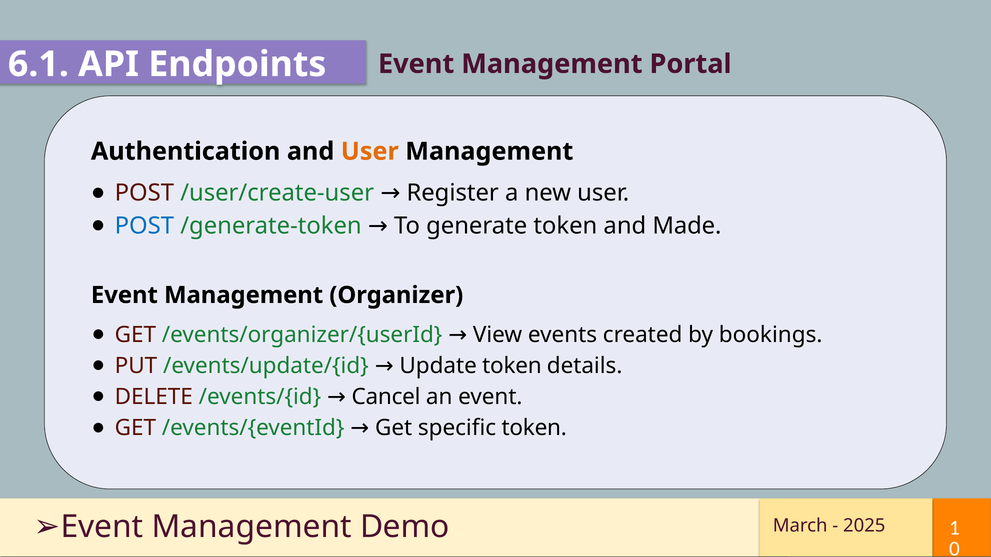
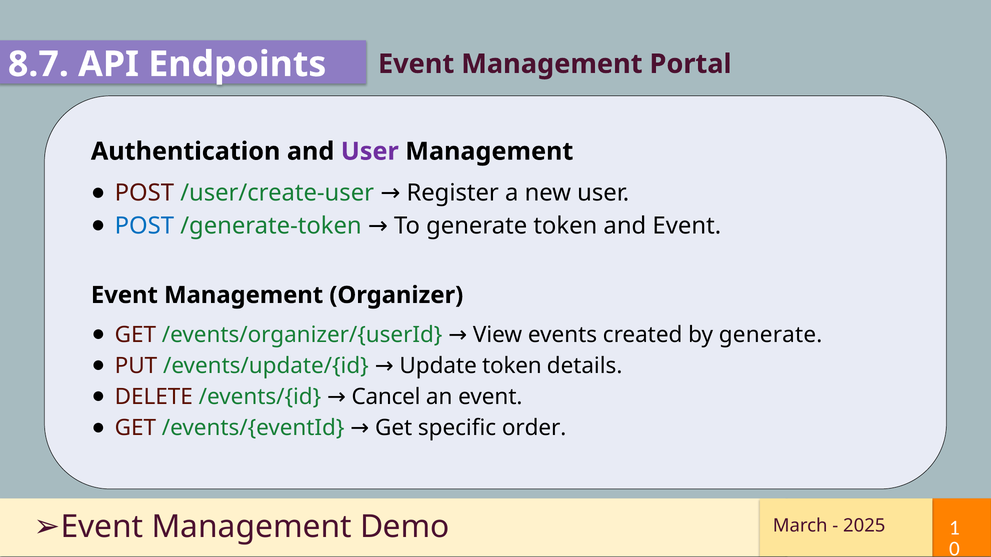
6.1: 6.1 -> 8.7
User at (370, 152) colour: orange -> purple
and Made: Made -> Event
by bookings: bookings -> generate
specific token: token -> order
